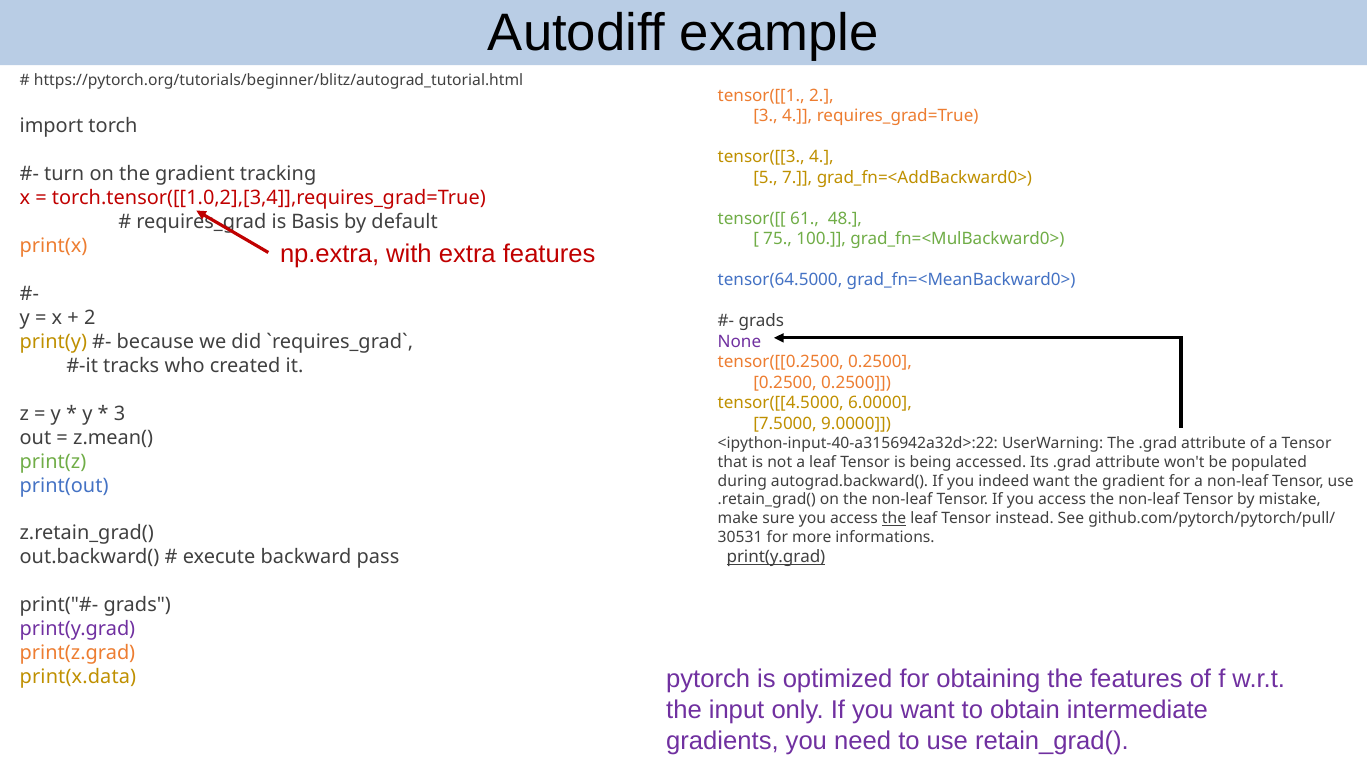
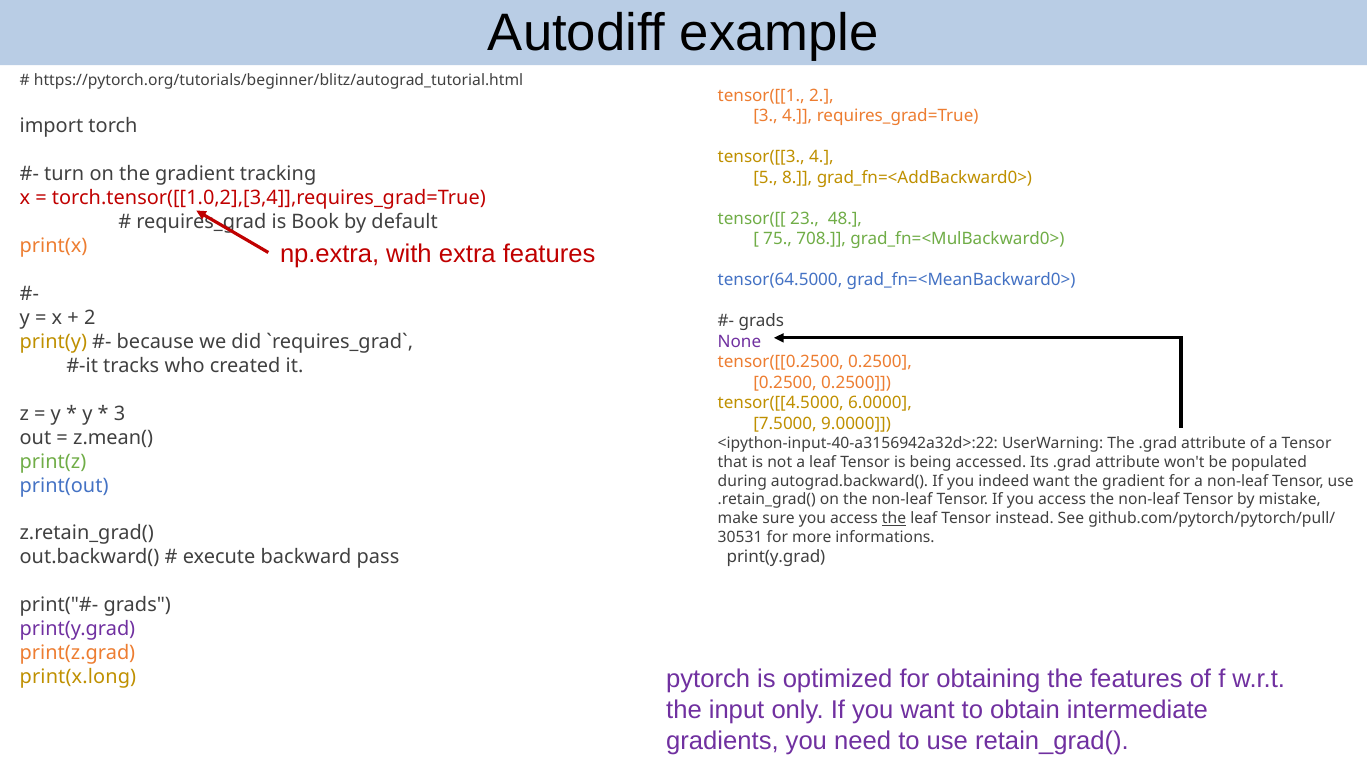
7: 7 -> 8
61: 61 -> 23
Basis: Basis -> Book
100: 100 -> 708
print(y.grad at (776, 557) underline: present -> none
print(x.data: print(x.data -> print(x.long
